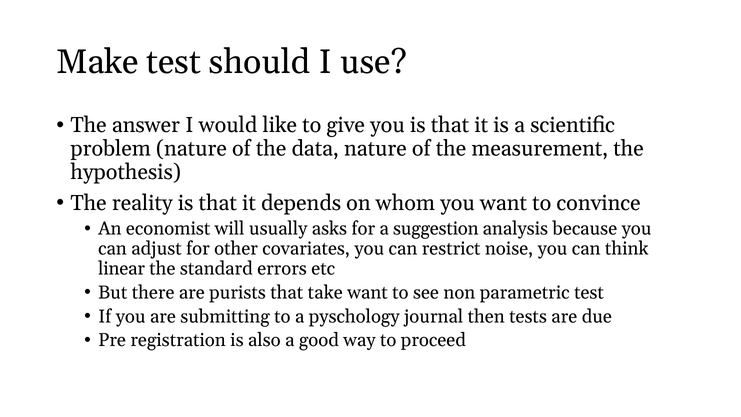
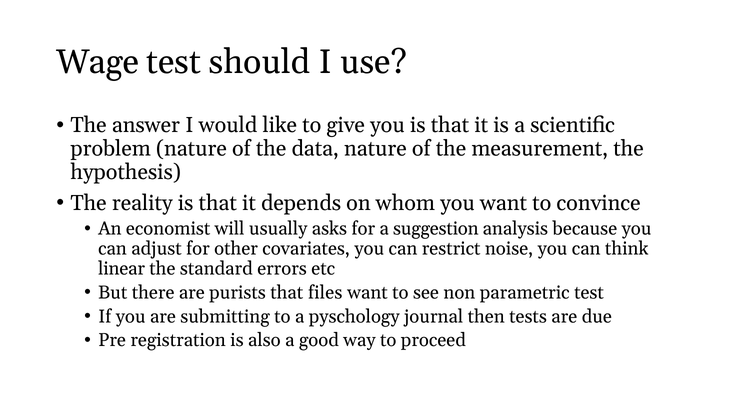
Make: Make -> Wage
take: take -> files
